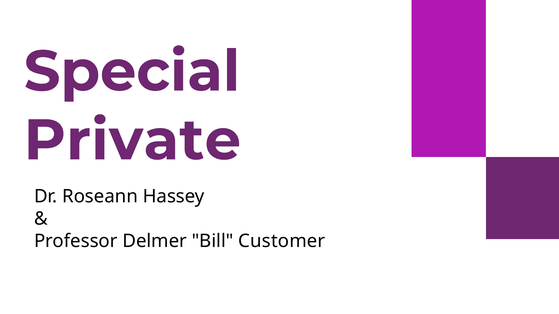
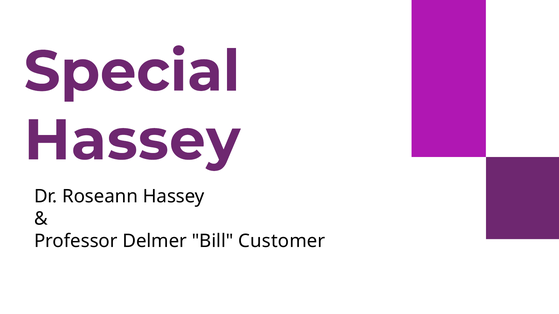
Private at (132, 141): Private -> Hassey
